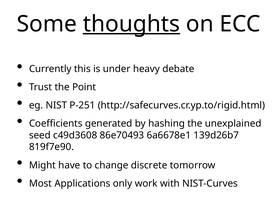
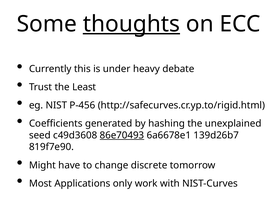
Point: Point -> Least
P-251: P-251 -> P-456
86e70493 underline: none -> present
